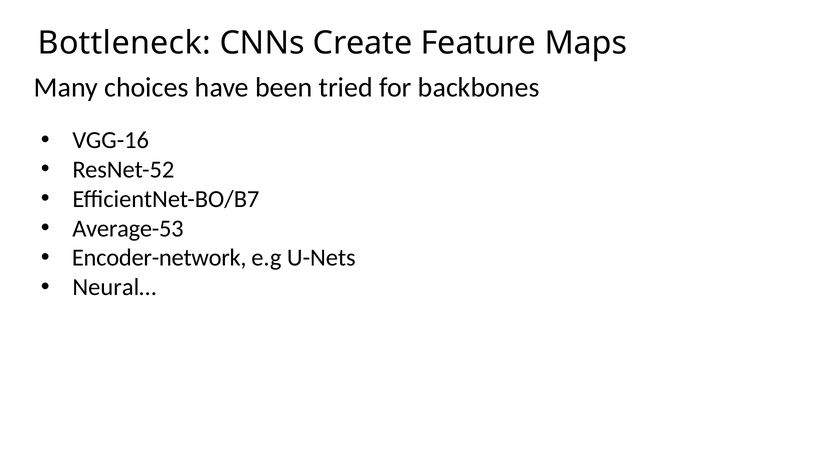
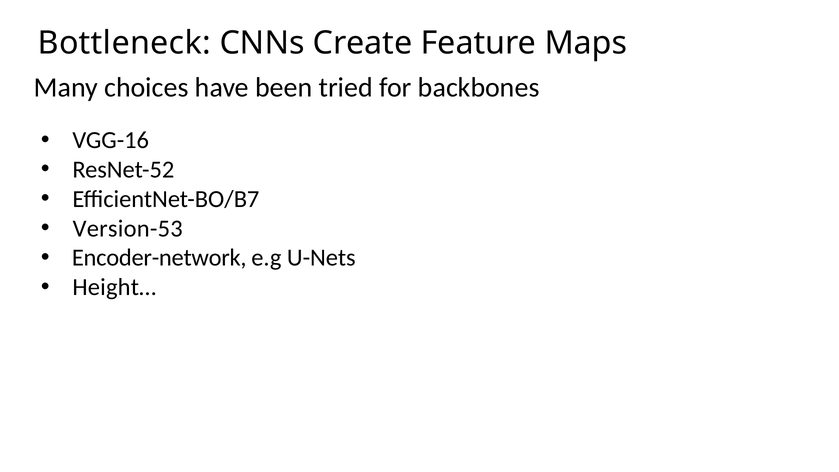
Average-53: Average-53 -> Version-53
Neural…: Neural… -> Height…
